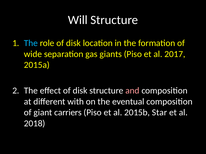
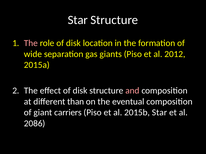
Will at (78, 20): Will -> Star
The at (31, 43) colour: light blue -> pink
2017: 2017 -> 2012
with: with -> than
2018: 2018 -> 2086
